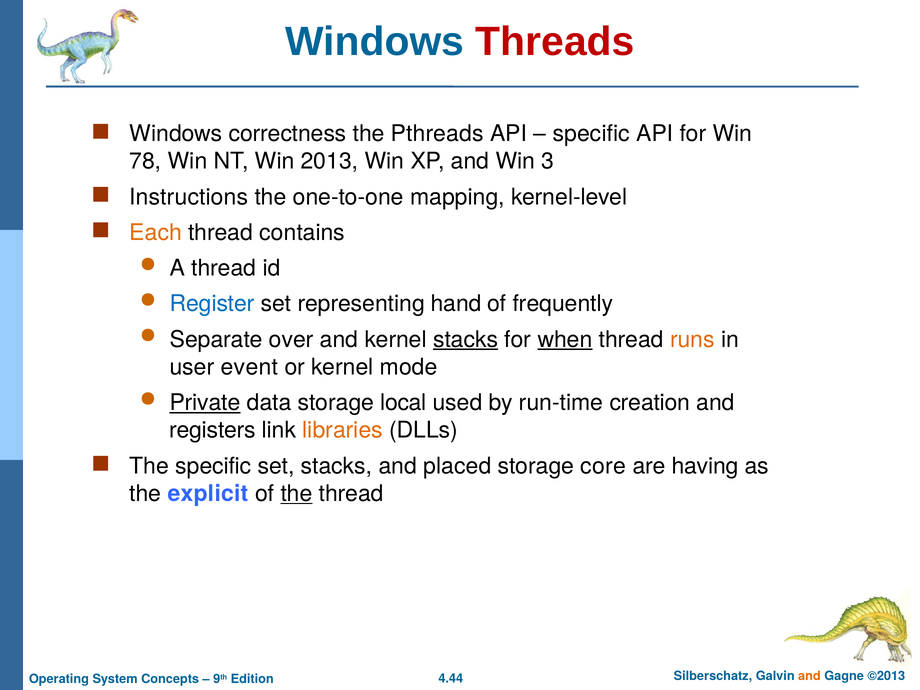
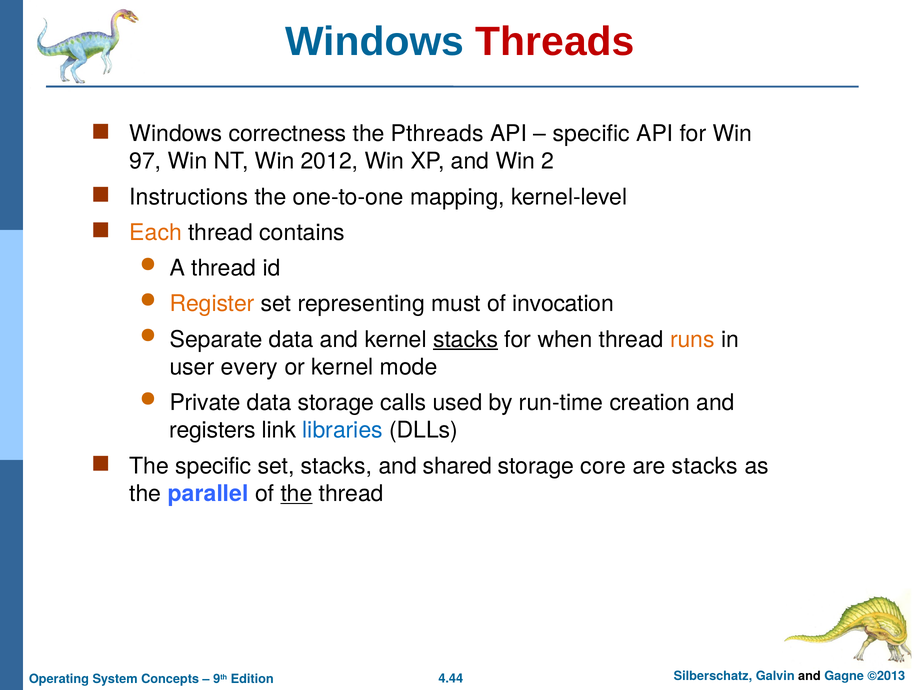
78: 78 -> 97
2013: 2013 -> 2012
3: 3 -> 2
Register colour: blue -> orange
hand: hand -> must
frequently: frequently -> invocation
Separate over: over -> data
when underline: present -> none
event: event -> every
Private underline: present -> none
local: local -> calls
libraries colour: orange -> blue
placed: placed -> shared
are having: having -> stacks
explicit: explicit -> parallel
and at (809, 676) colour: orange -> black
